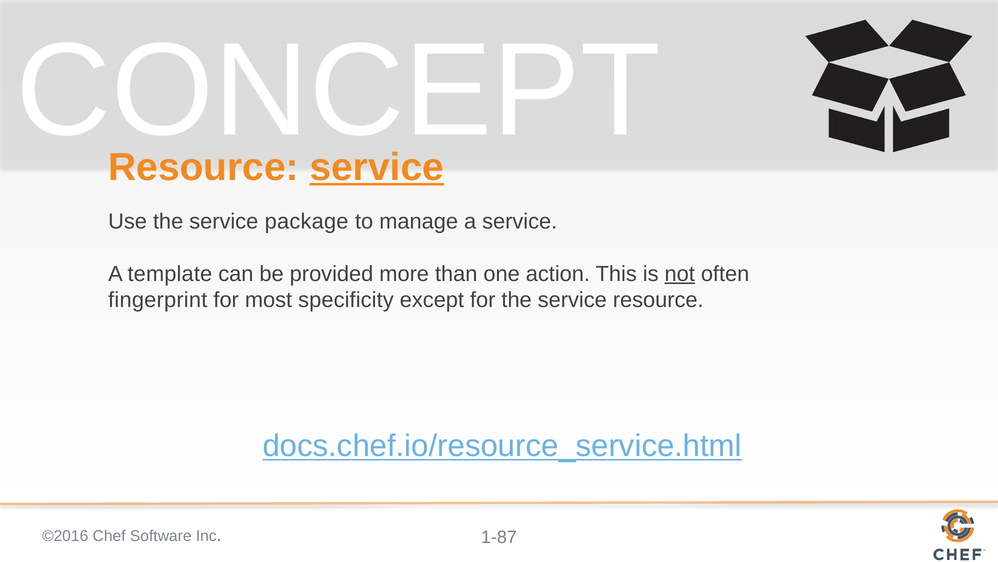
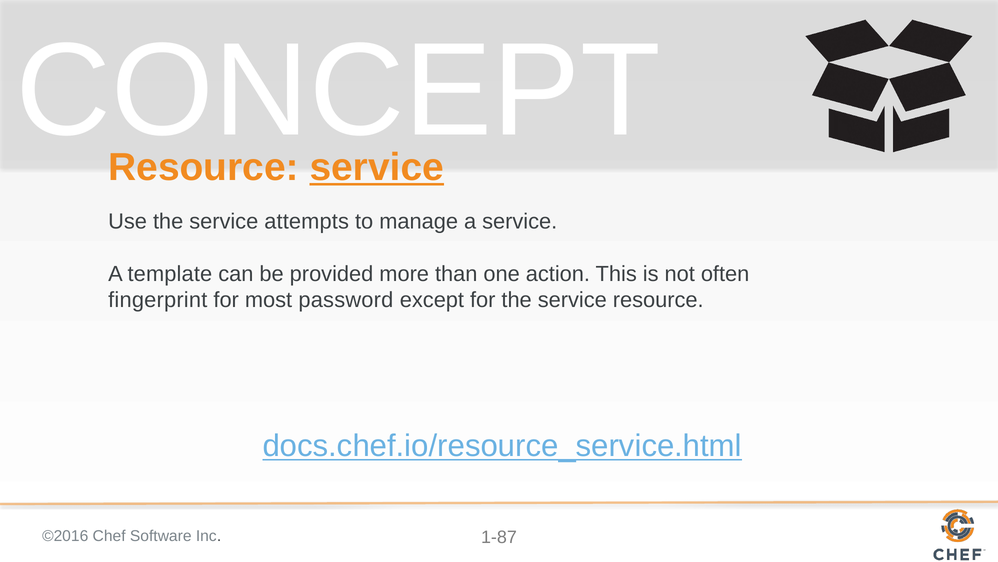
package: package -> attempts
not underline: present -> none
specificity: specificity -> password
